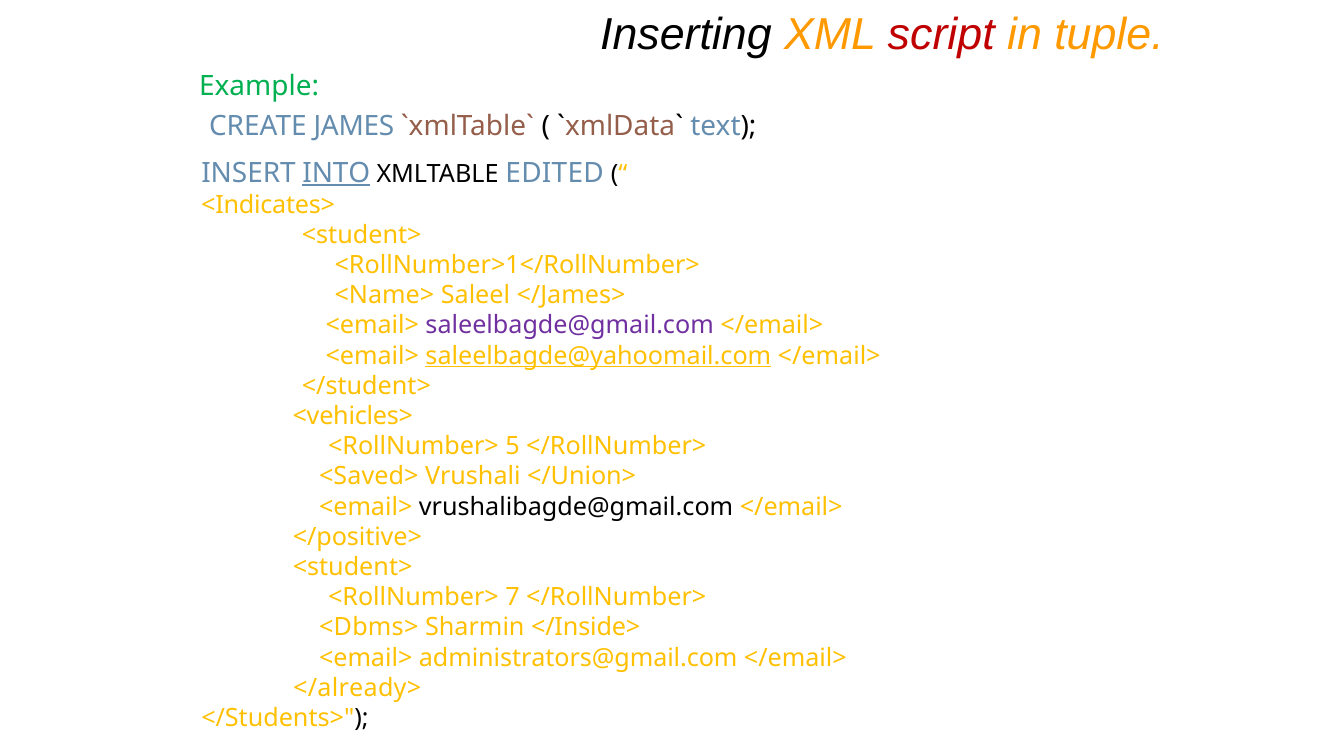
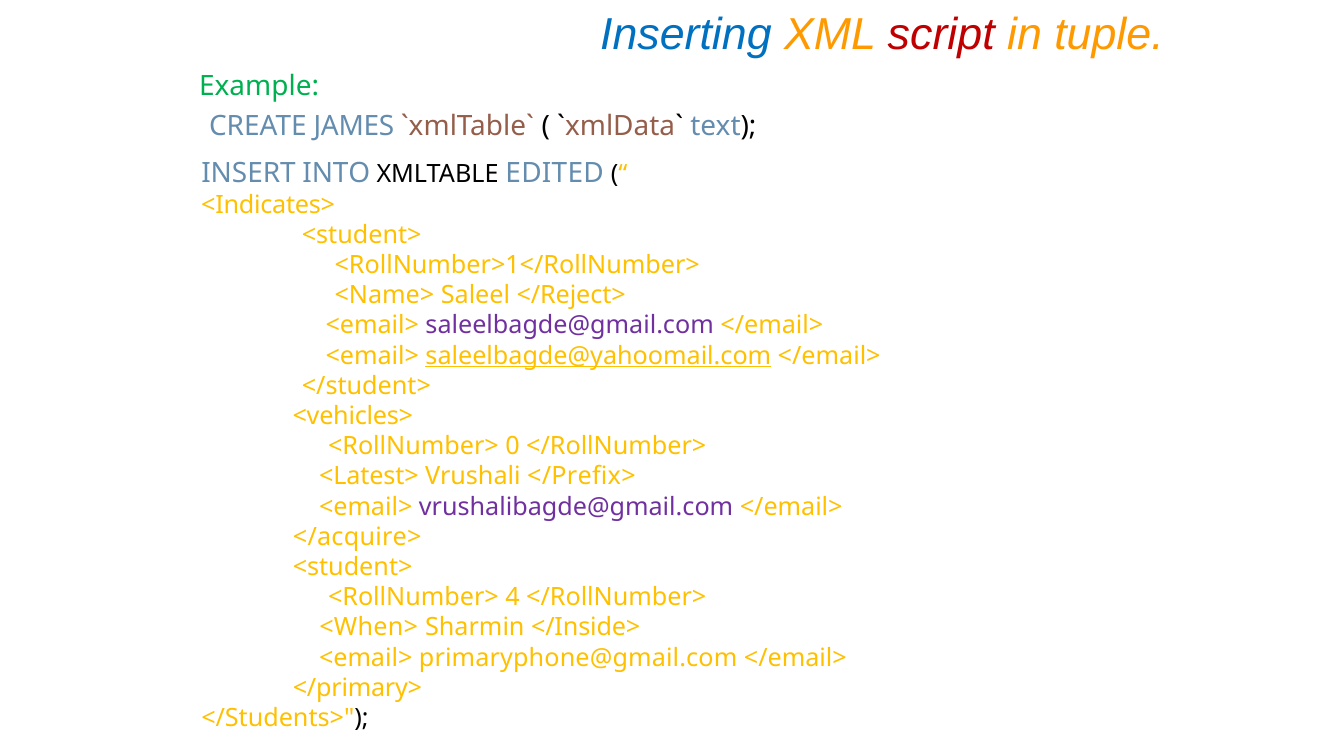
Inserting colour: black -> blue
INTO underline: present -> none
</James>: </James> -> </Reject>
5: 5 -> 0
<Saved>: <Saved> -> <Latest>
</Union>: </Union> -> </Prefix>
vrushalibagde@gmail.com colour: black -> purple
</positive>: </positive> -> </acquire>
7: 7 -> 4
<Dbms>: <Dbms> -> <When>
administrators@gmail.com: administrators@gmail.com -> primaryphone@gmail.com
</already>: </already> -> </primary>
